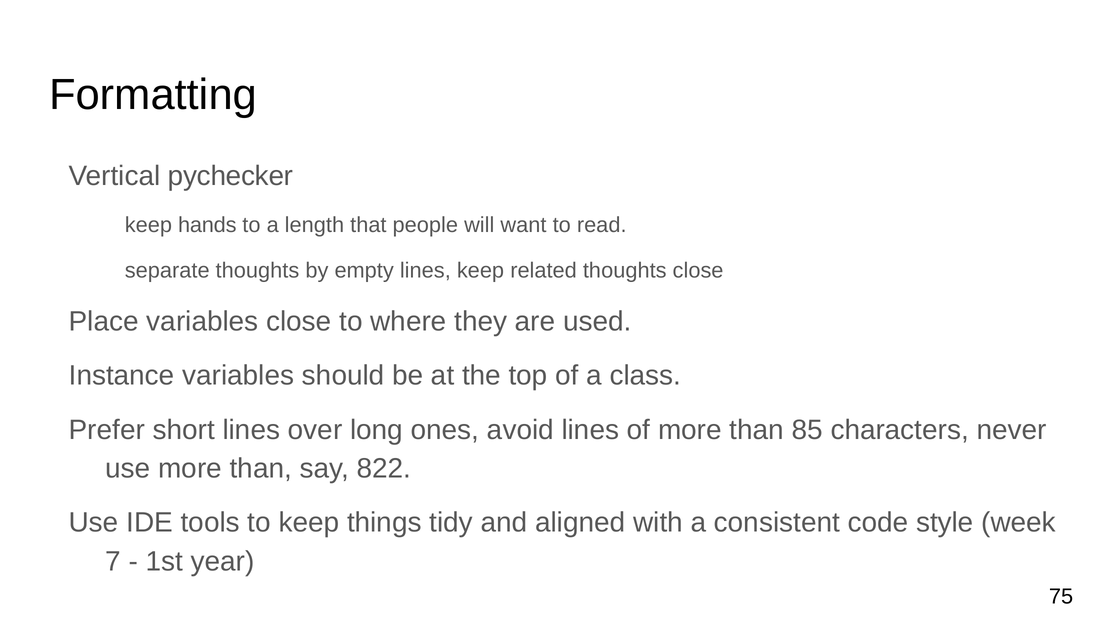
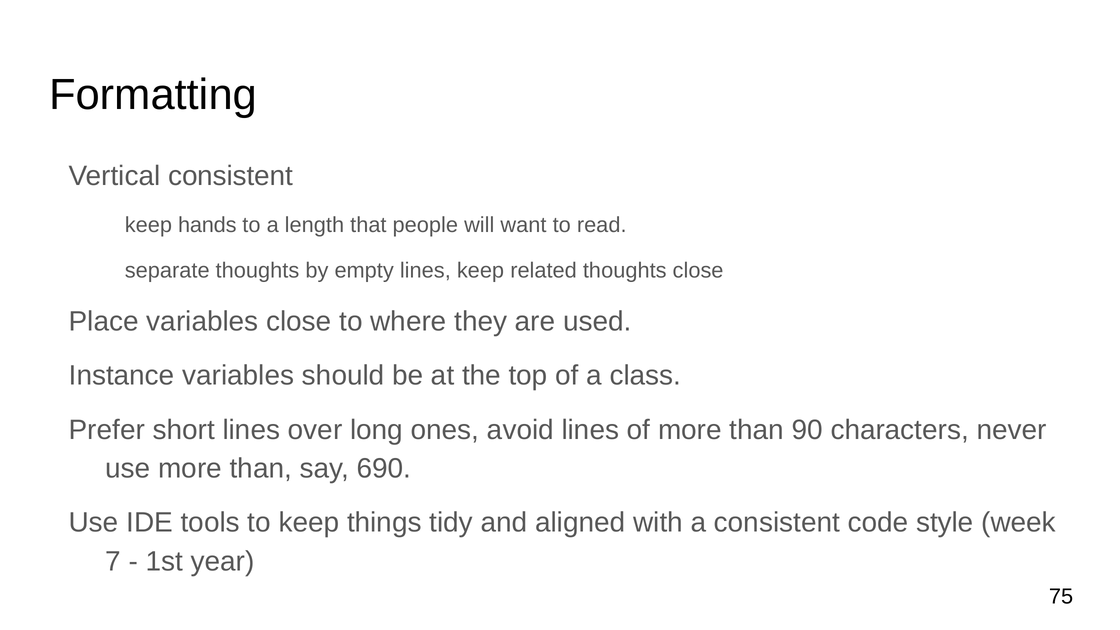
Vertical pychecker: pychecker -> consistent
85: 85 -> 90
822: 822 -> 690
